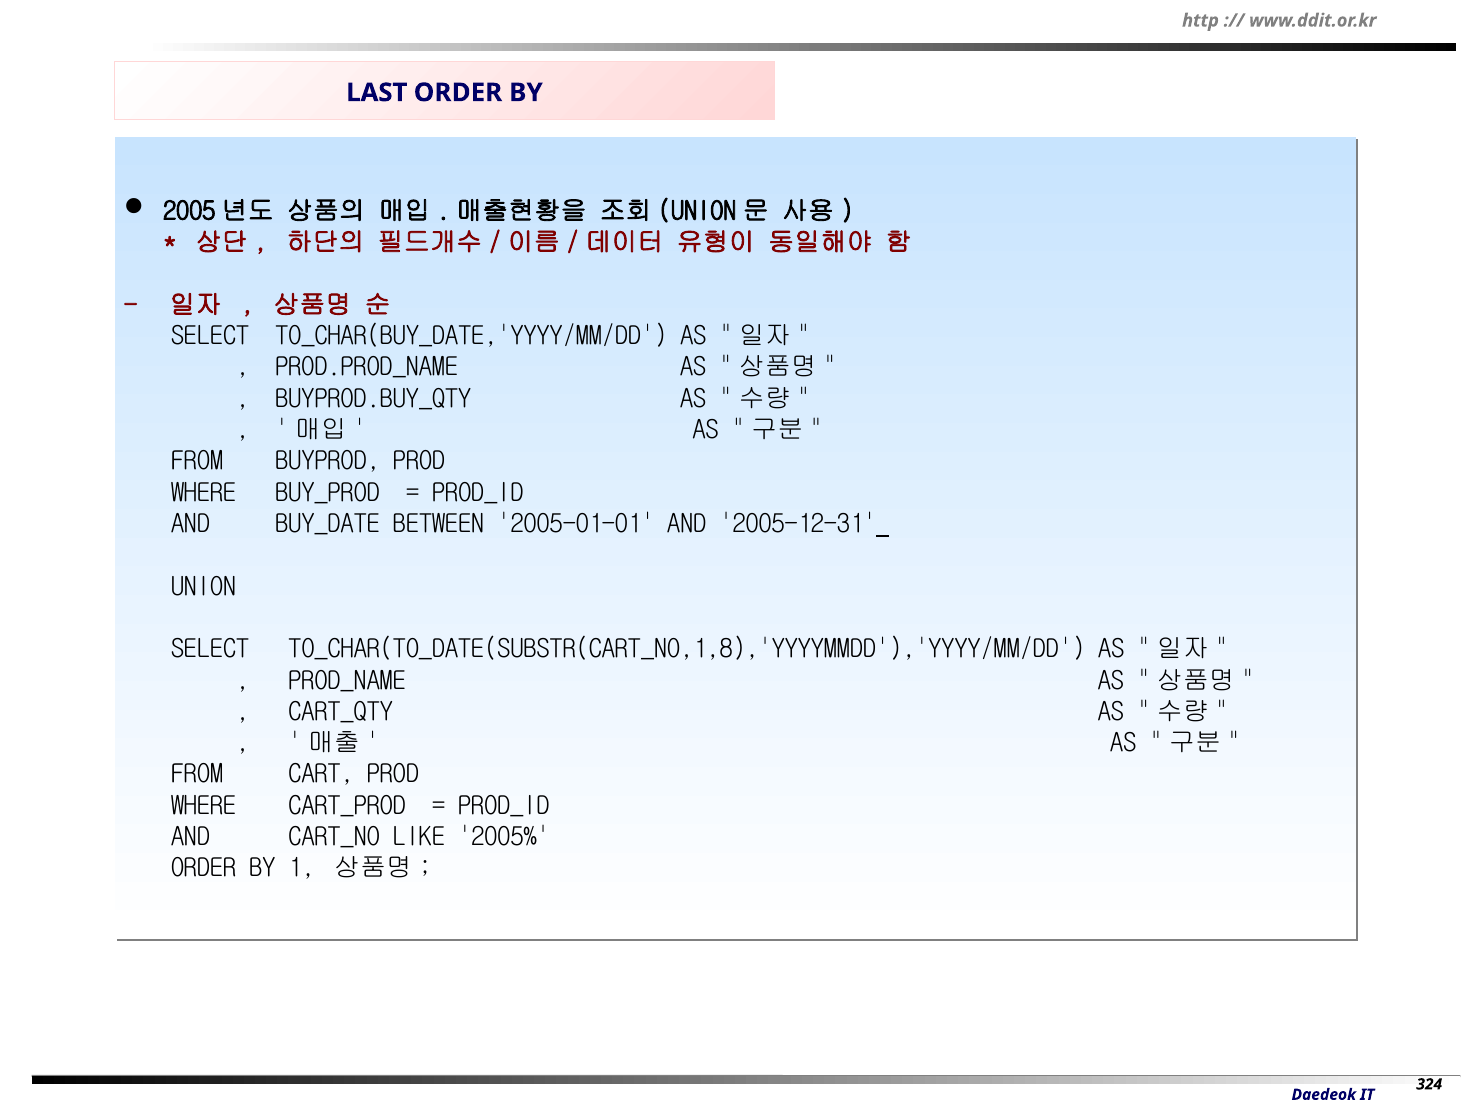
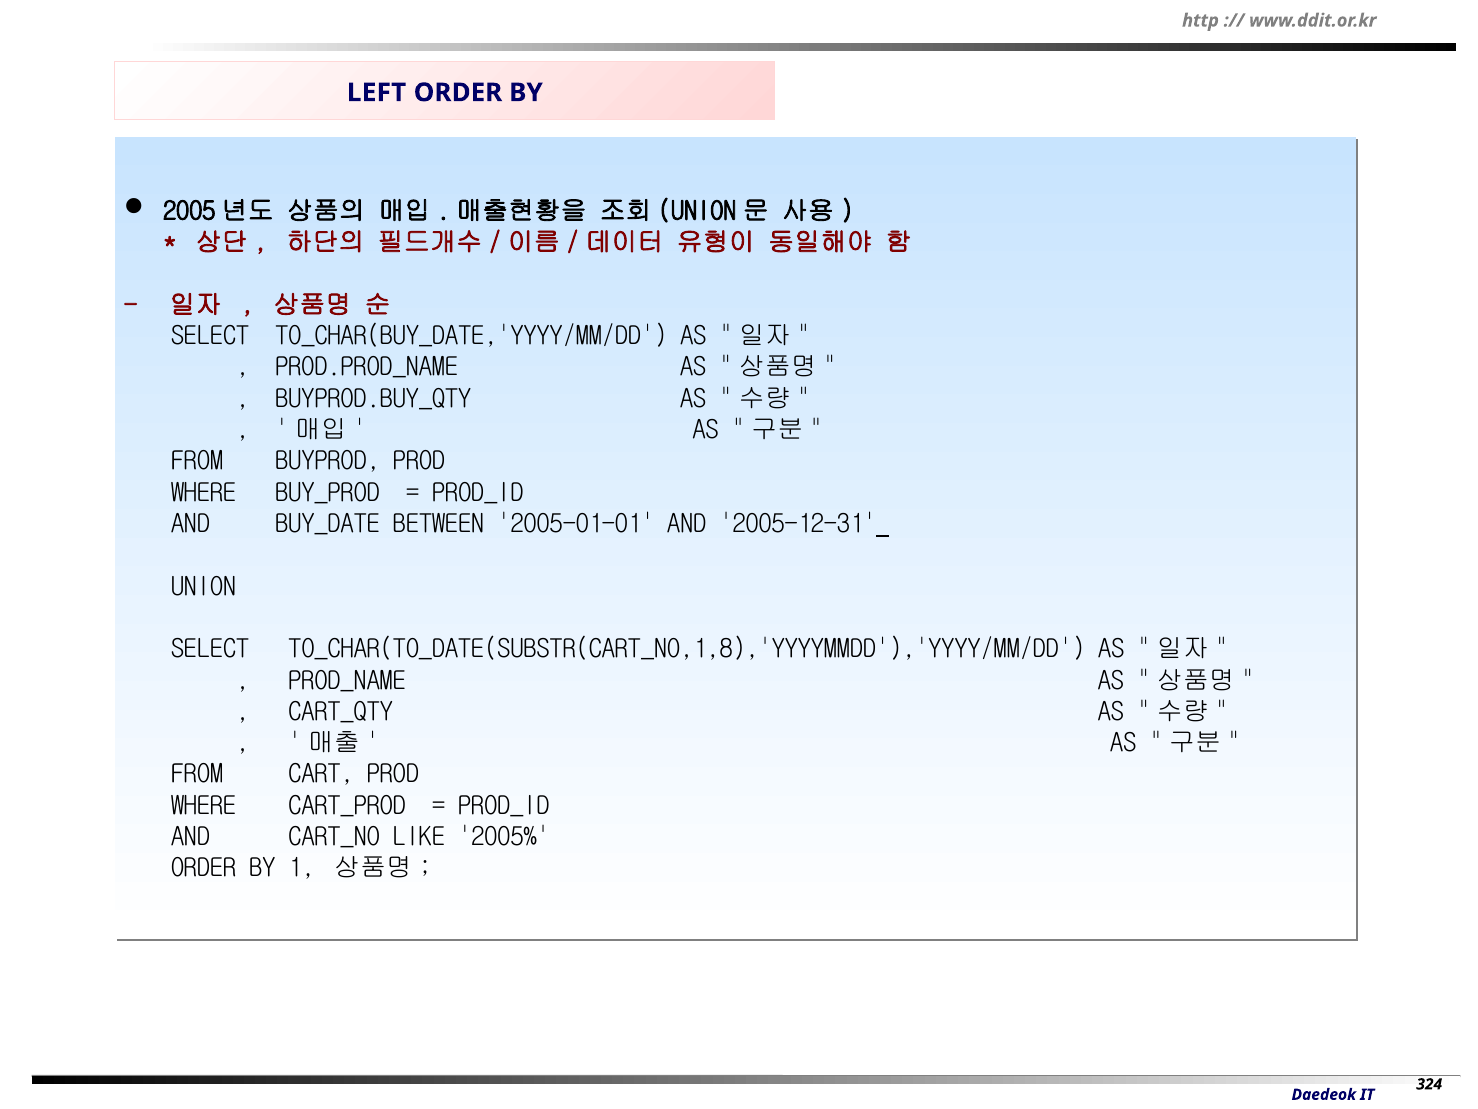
LAST: LAST -> LEFT
